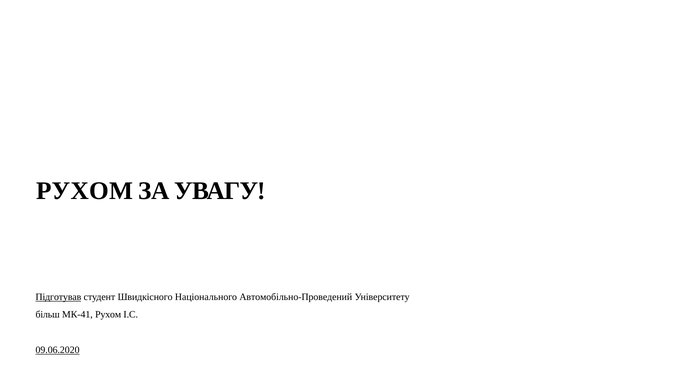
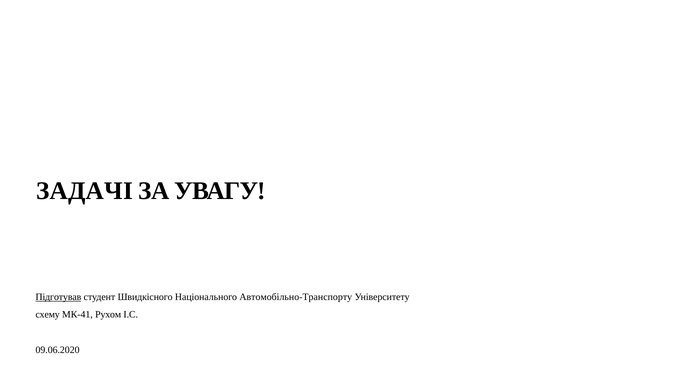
РУХОМ at (85, 191): РУХОМ -> ЗАДАЧІ
Автомобільно-Проведений: Автомобільно-Проведений -> Автомобільно-Транспорту
більш: більш -> схему
09.06.2020 underline: present -> none
